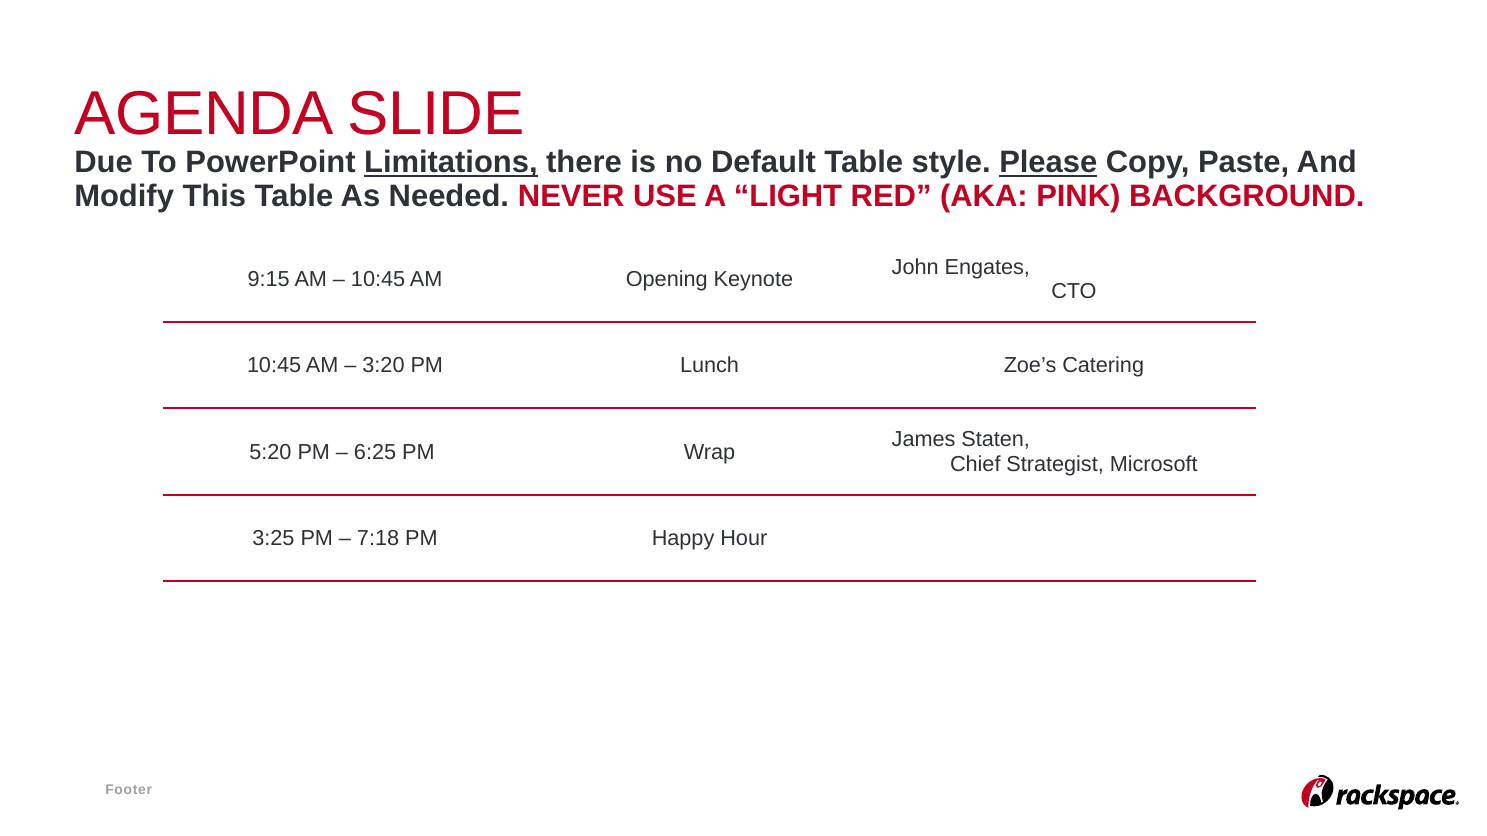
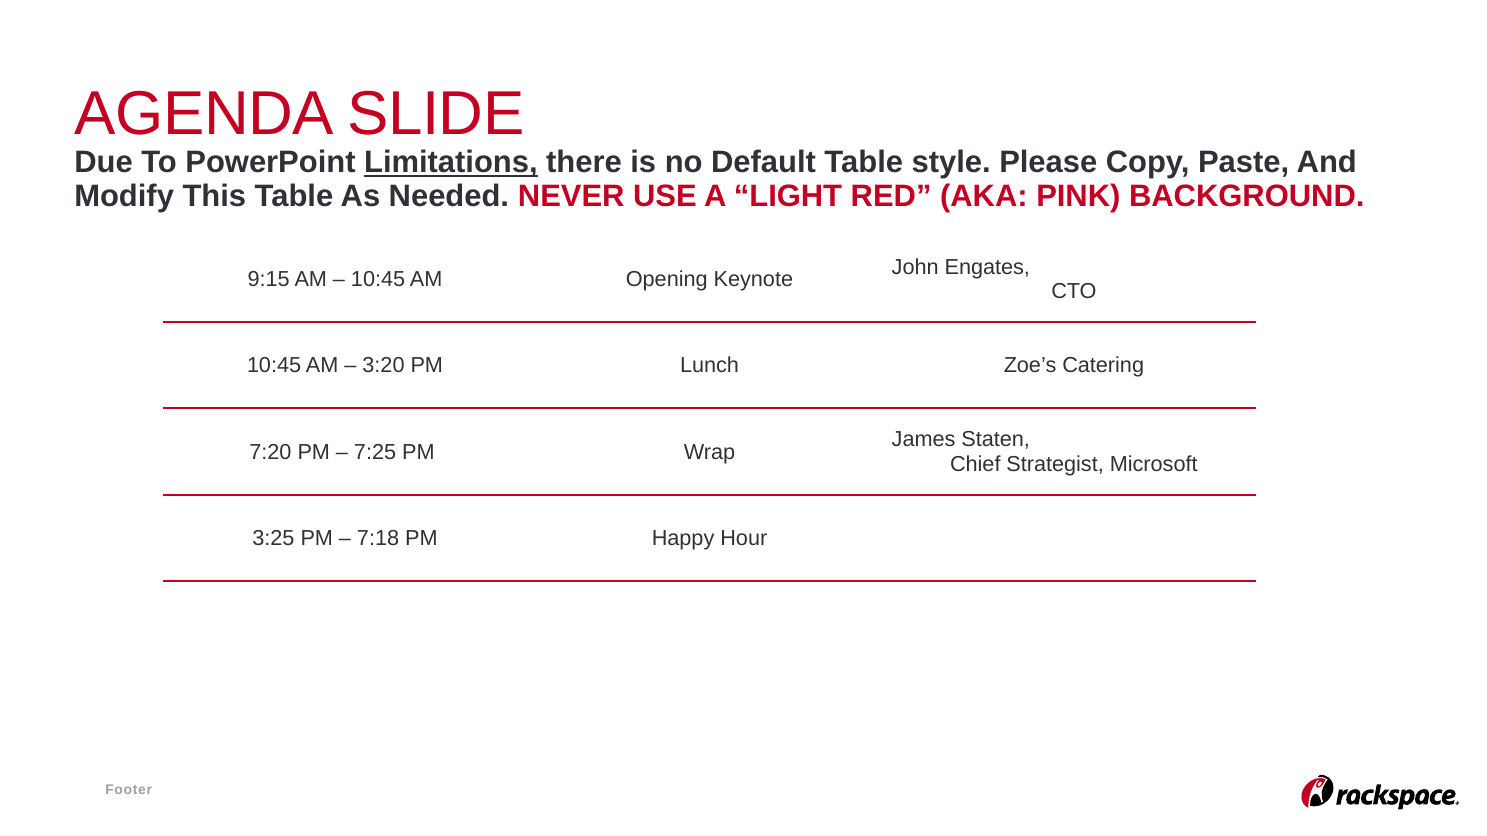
Please underline: present -> none
5:20: 5:20 -> 7:20
6:25: 6:25 -> 7:25
